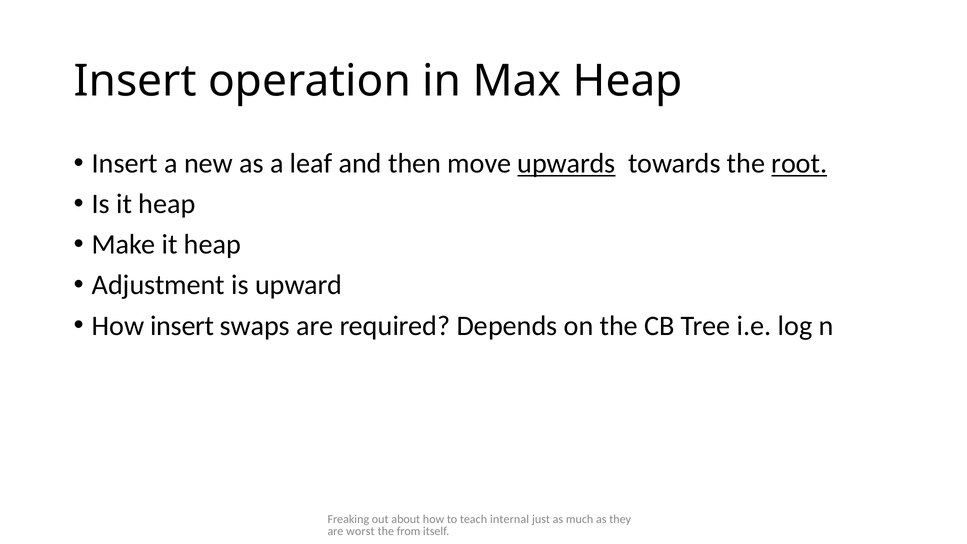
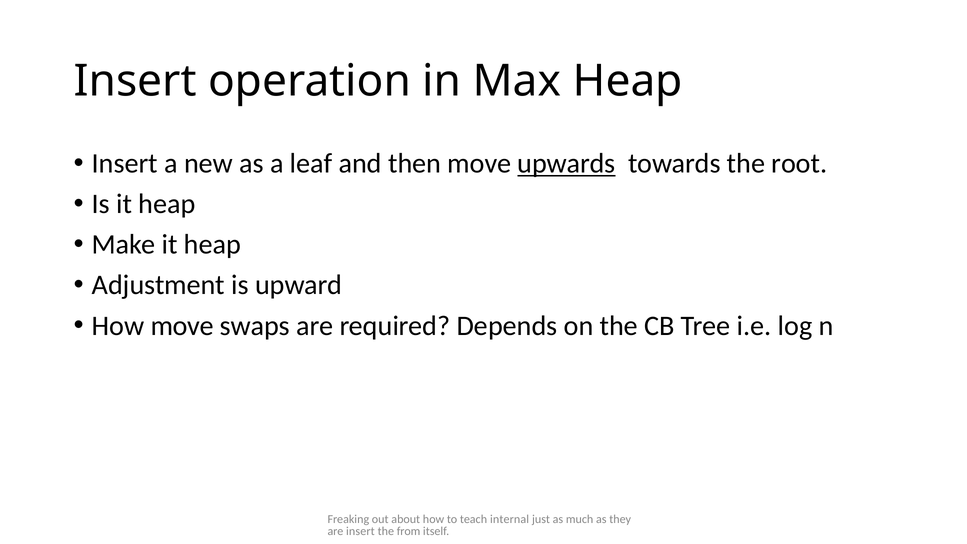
root underline: present -> none
How insert: insert -> move
are worst: worst -> insert
